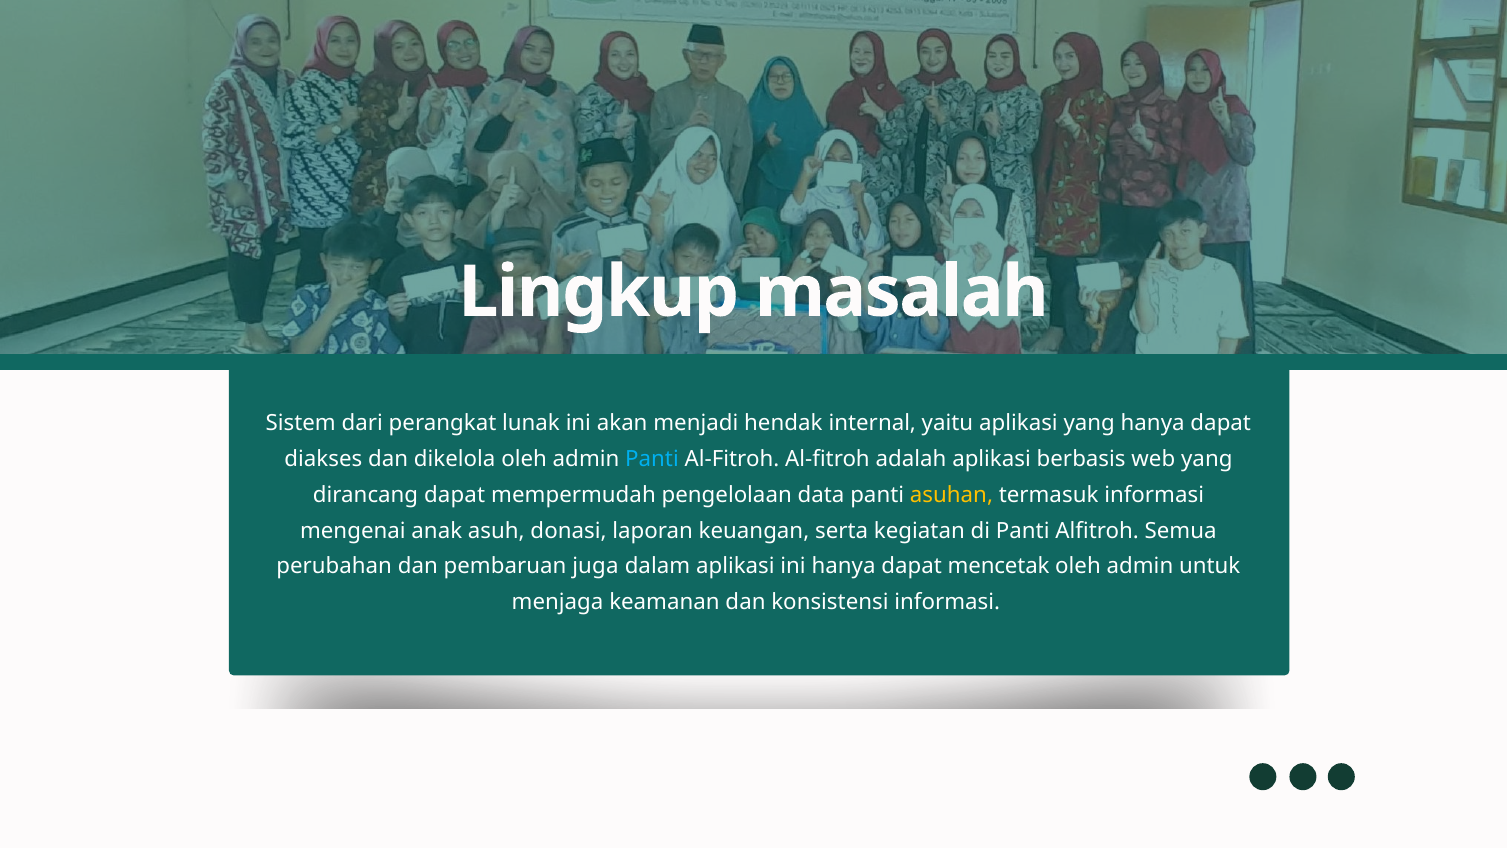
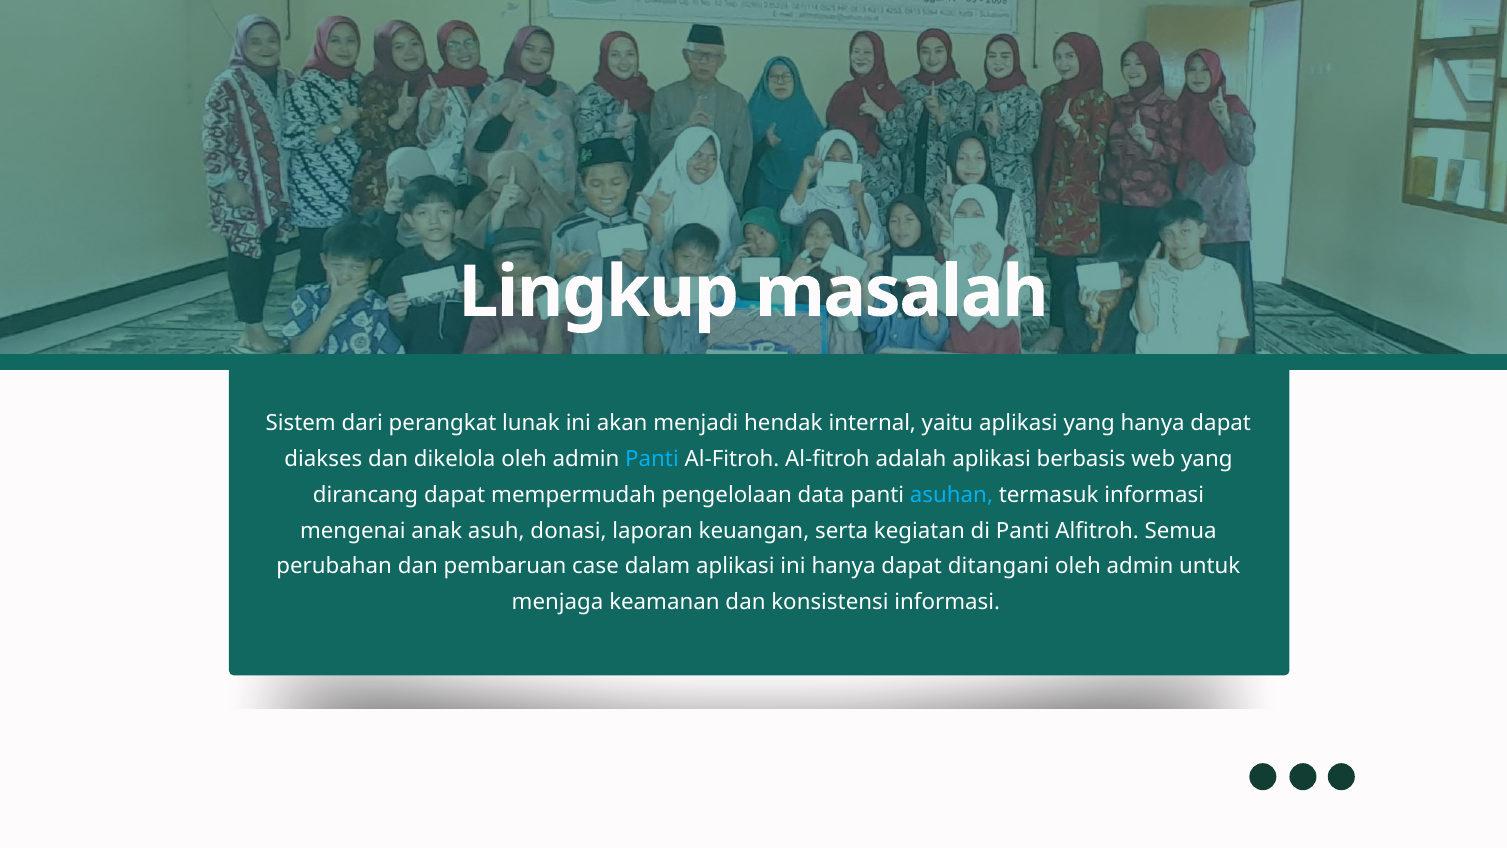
asuhan colour: yellow -> light blue
juga: juga -> case
mencetak: mencetak -> ditangani
